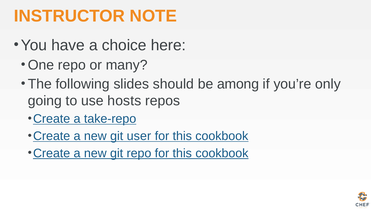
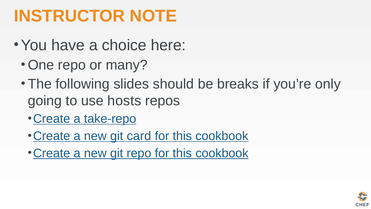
among: among -> breaks
user: user -> card
